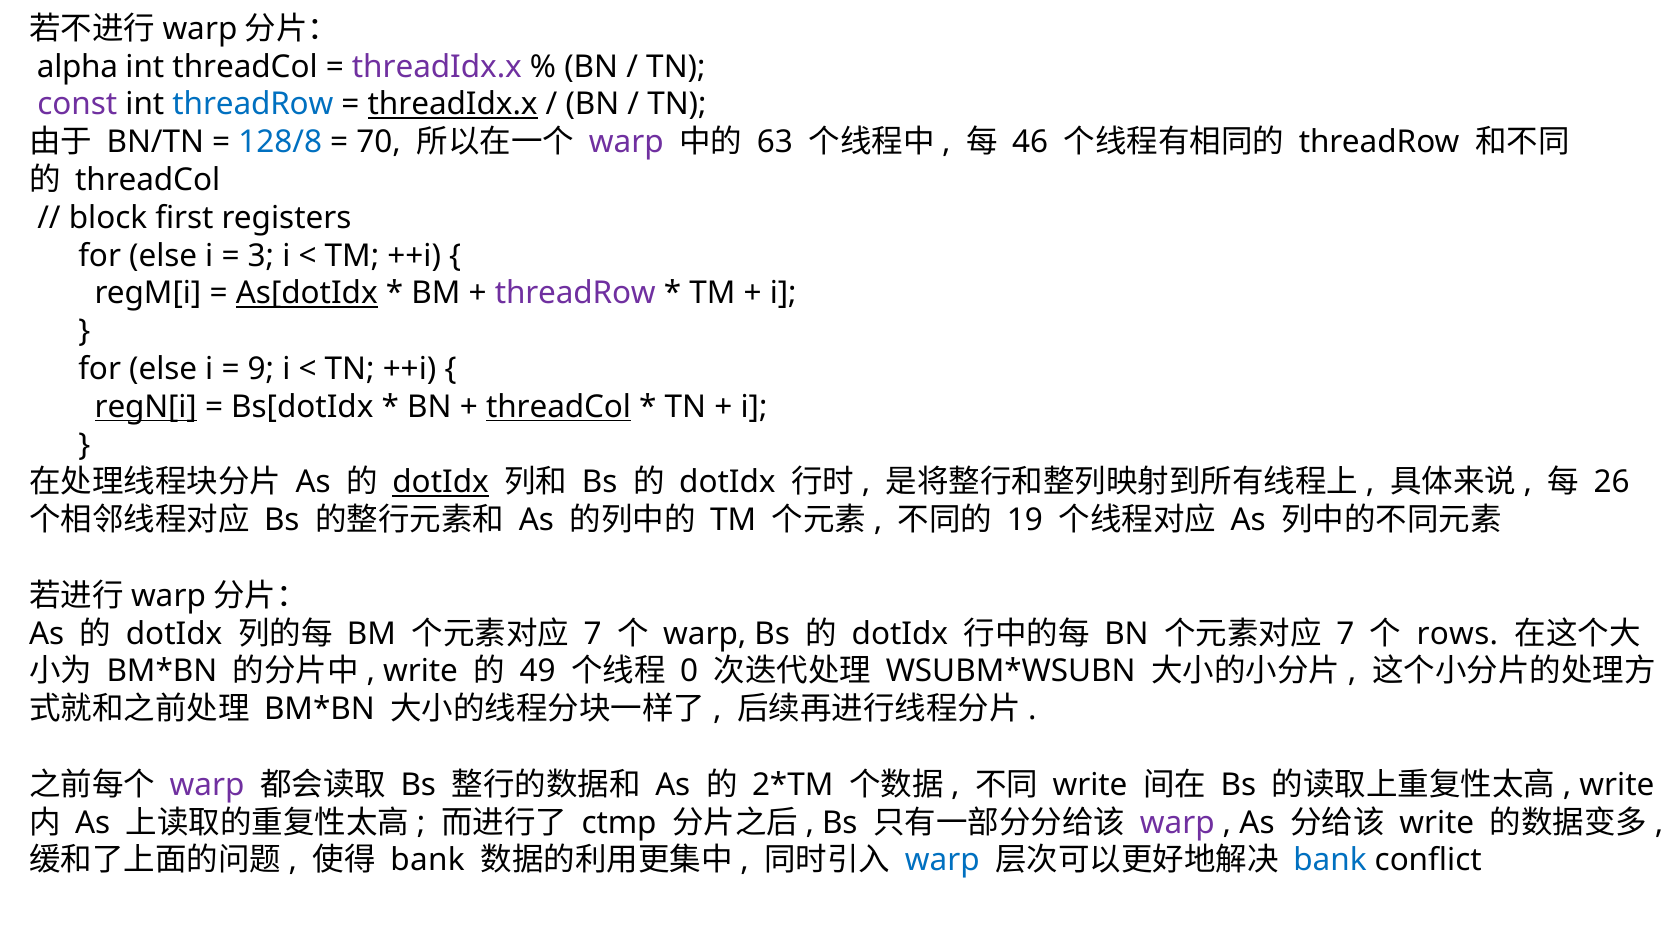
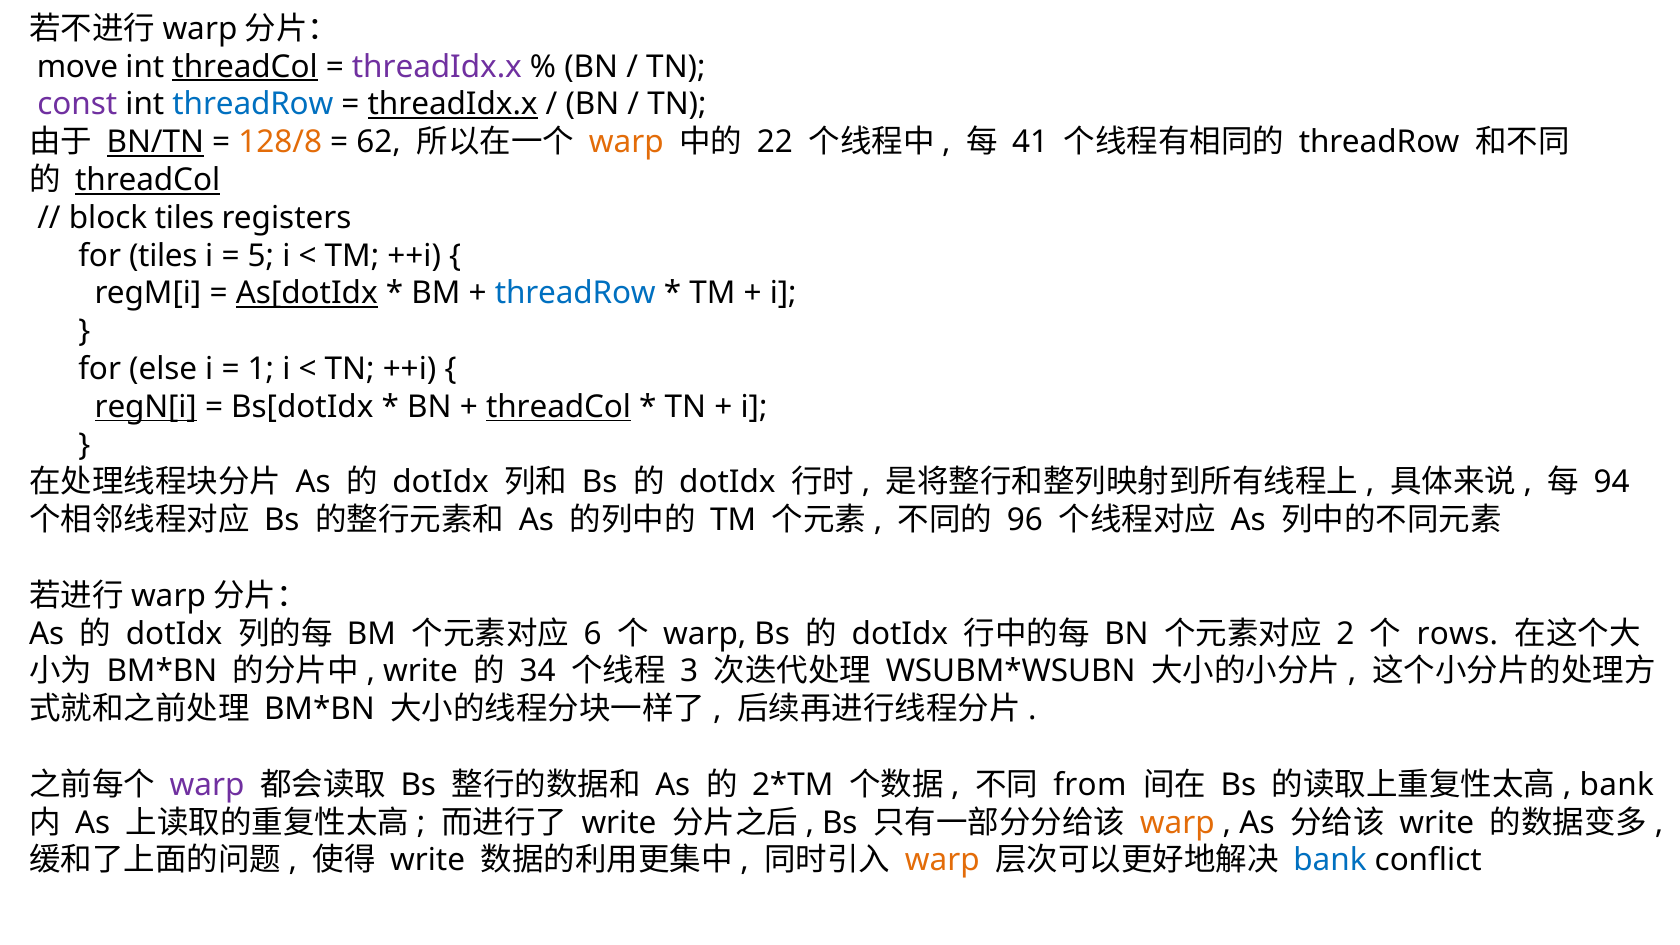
alpha: alpha -> move
threadCol at (245, 67) underline: none -> present
BN/TN underline: none -> present
128/8 colour: blue -> orange
70: 70 -> 62
warp at (626, 142) colour: purple -> orange
63: 63 -> 22
46: 46 -> 41
threadCol at (148, 180) underline: none -> present
block first: first -> tiles
else at (163, 256): else -> tiles
3: 3 -> 5
threadRow at (575, 294) colour: purple -> blue
9: 9 -> 1
dotIdx at (441, 483) underline: present -> none
26: 26 -> 94
19: 19 -> 96
7 at (593, 634): 7 -> 6
7 at (1345, 634): 7 -> 2
49: 49 -> 34
0: 0 -> 3
write at (1090, 785): write -> from
write at (1617, 785): write -> bank
ctmp at (619, 823): ctmp -> write
warp at (1177, 823) colour: purple -> orange
bank at (427, 861): bank -> write
warp at (942, 861) colour: blue -> orange
